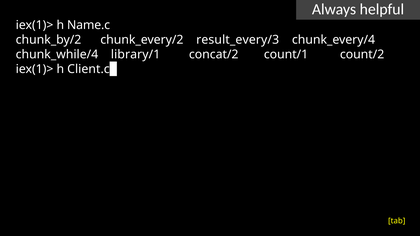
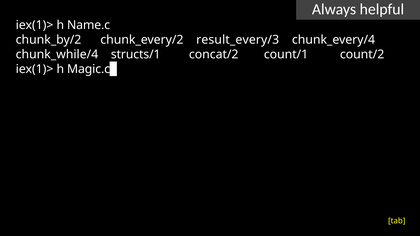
library/1: library/1 -> structs/1
Client.c: Client.c -> Magic.c
